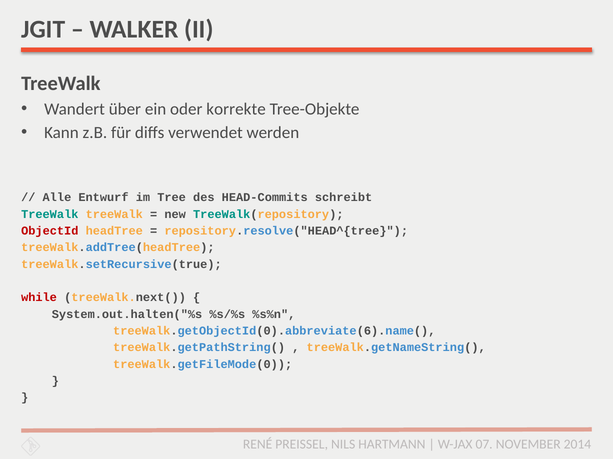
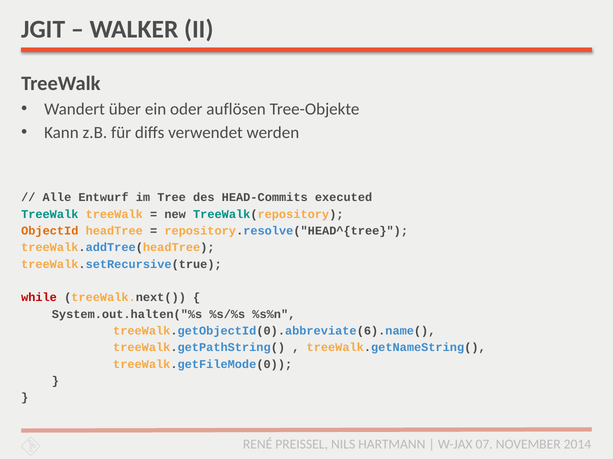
korrekte: korrekte -> auflösen
schreibt: schreibt -> executed
ObjectId colour: red -> orange
